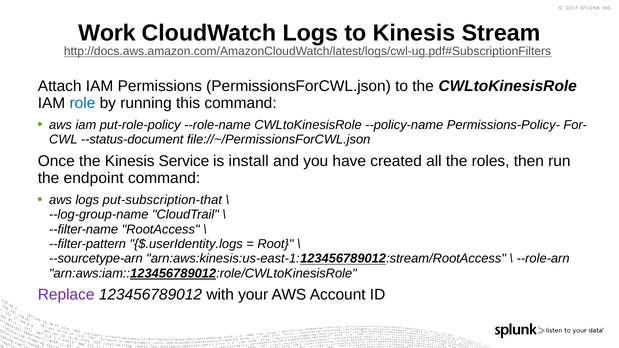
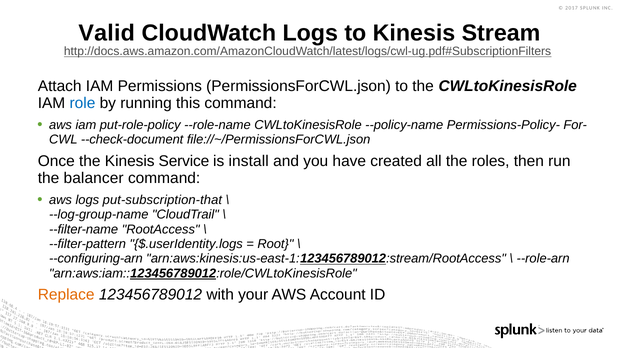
Work: Work -> Valid
--status-document: --status-document -> --check-document
endpoint: endpoint -> balancer
--sourcetype-arn: --sourcetype-arn -> --configuring-arn
Replace colour: purple -> orange
